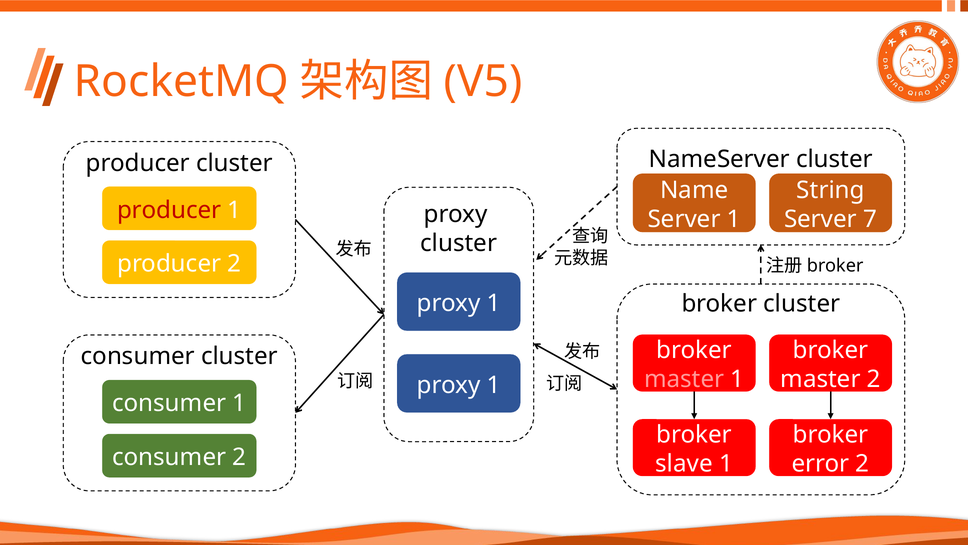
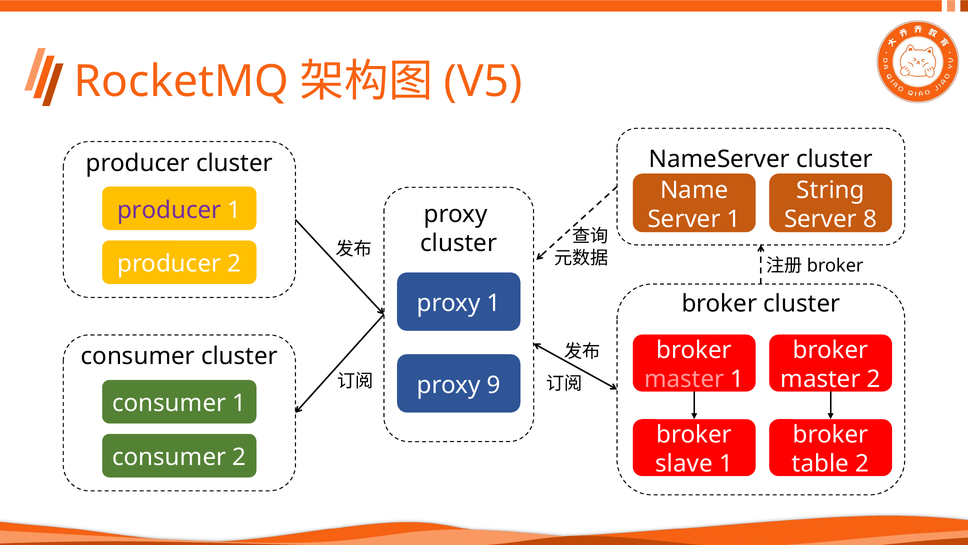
producer at (169, 210) colour: red -> purple
7: 7 -> 8
1 at (494, 385): 1 -> 9
error: error -> table
